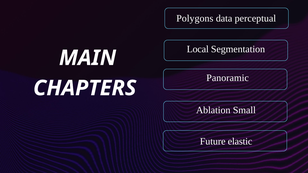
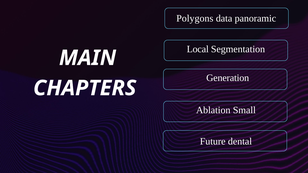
perceptual: perceptual -> panoramic
Panoramic: Panoramic -> Generation
elastic: elastic -> dental
